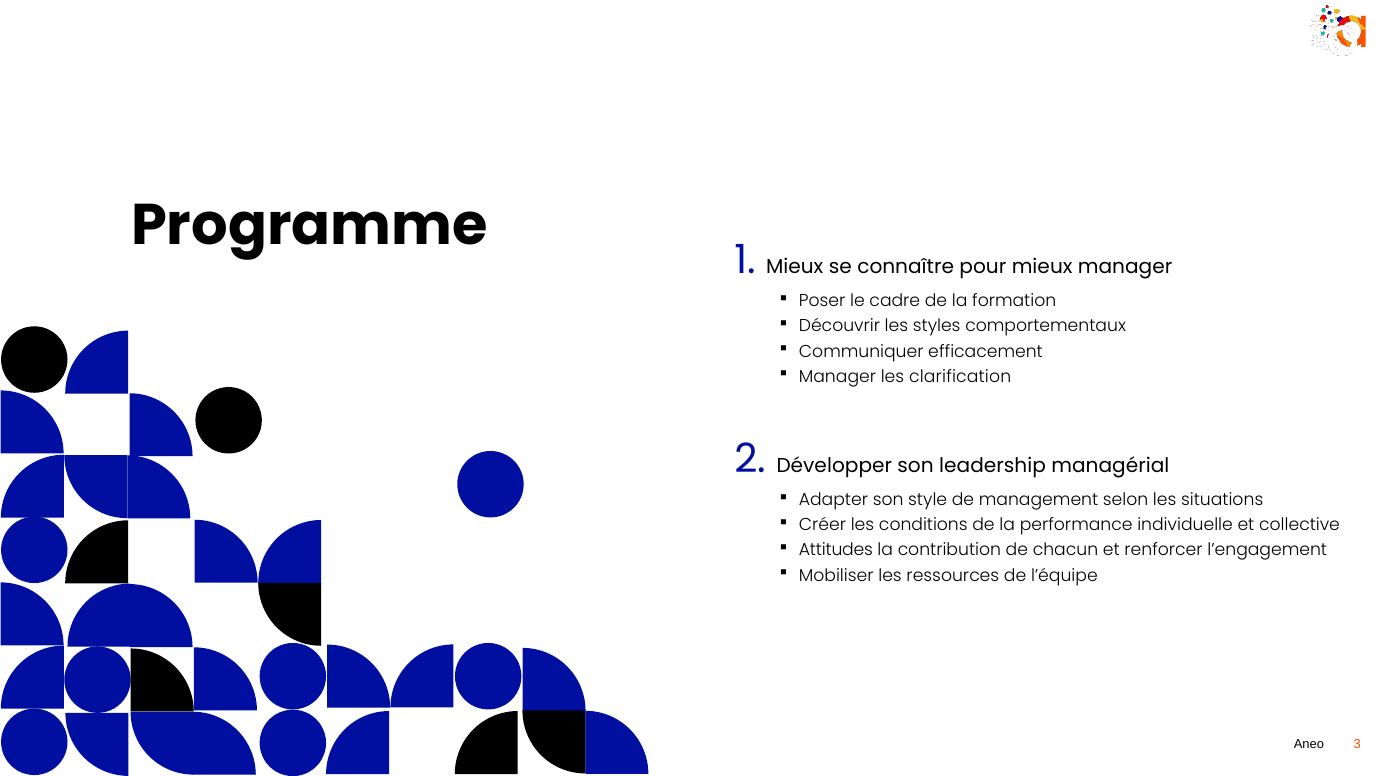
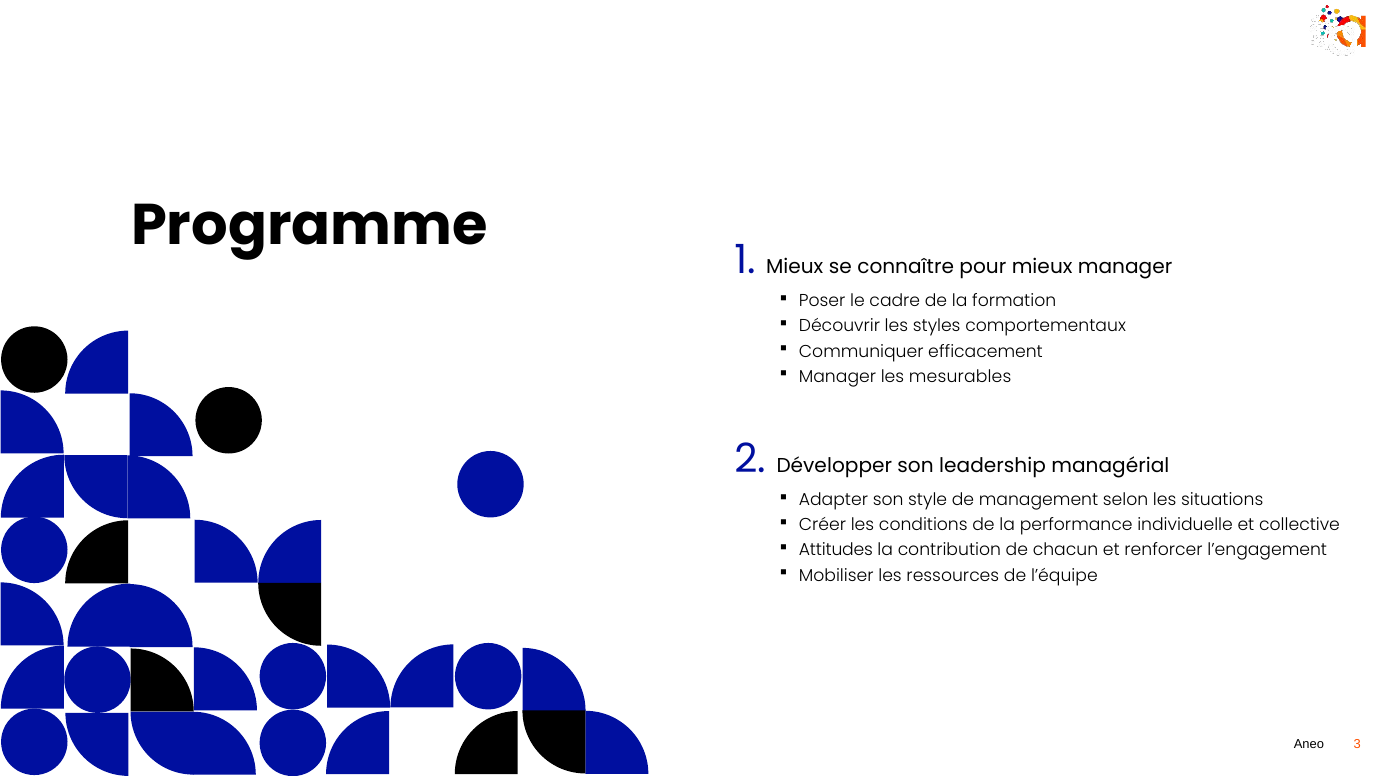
clarification: clarification -> mesurables
